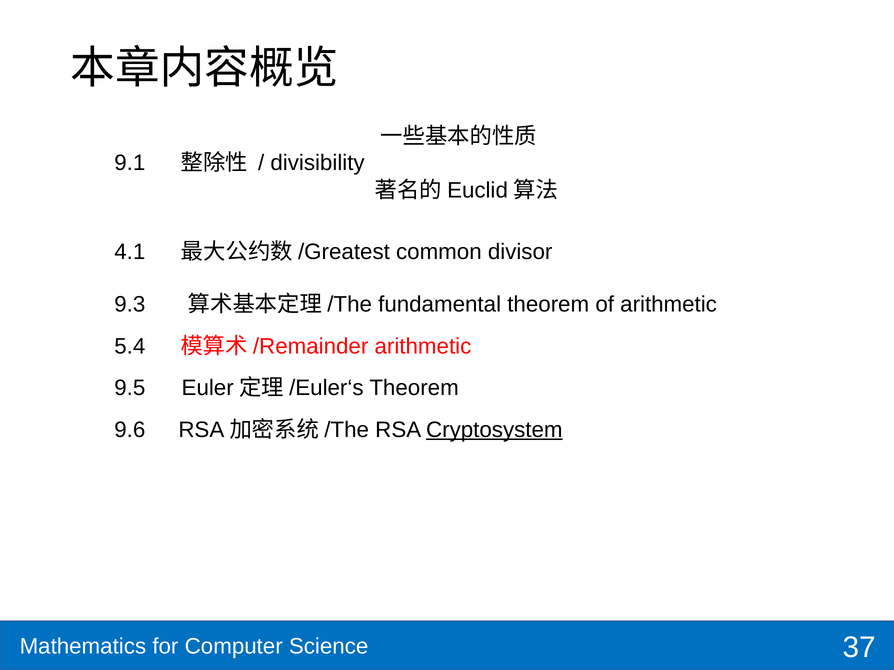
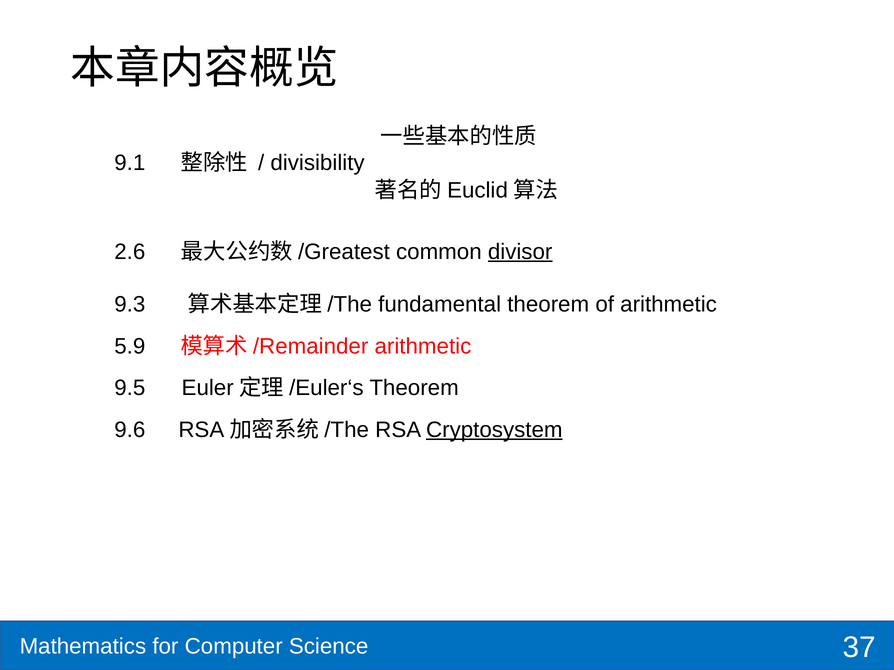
4.1: 4.1 -> 2.6
divisor underline: none -> present
5.4: 5.4 -> 5.9
